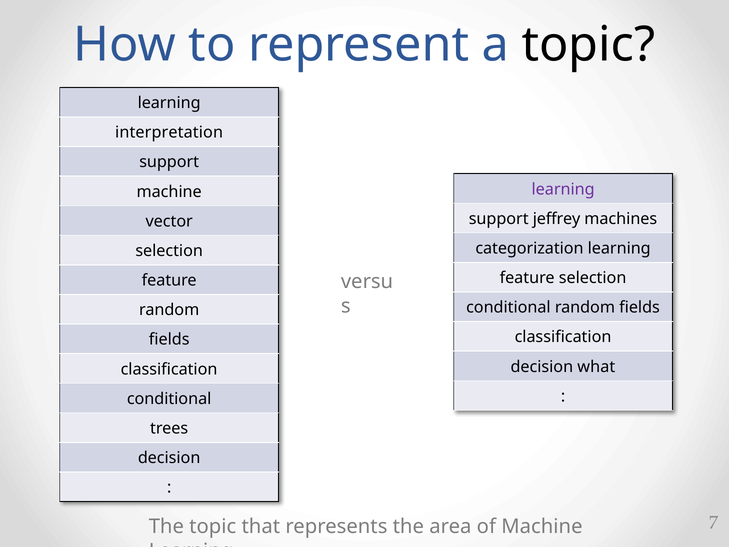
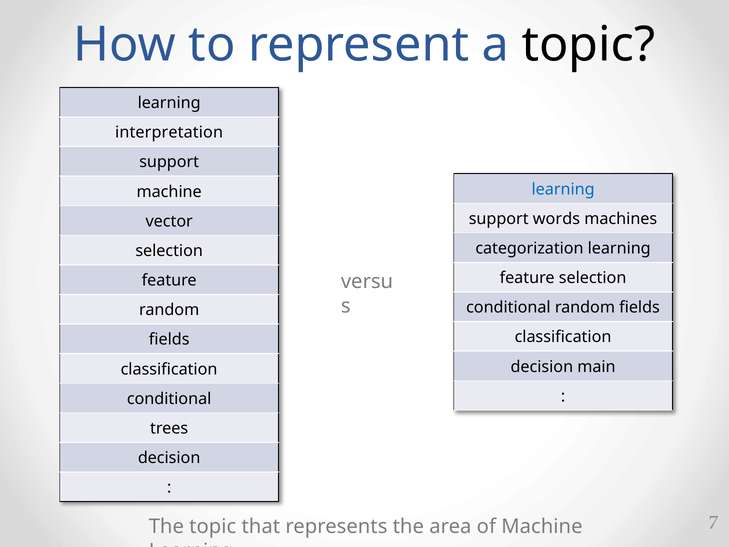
learning at (563, 189) colour: purple -> blue
jeffrey: jeffrey -> words
what: what -> main
